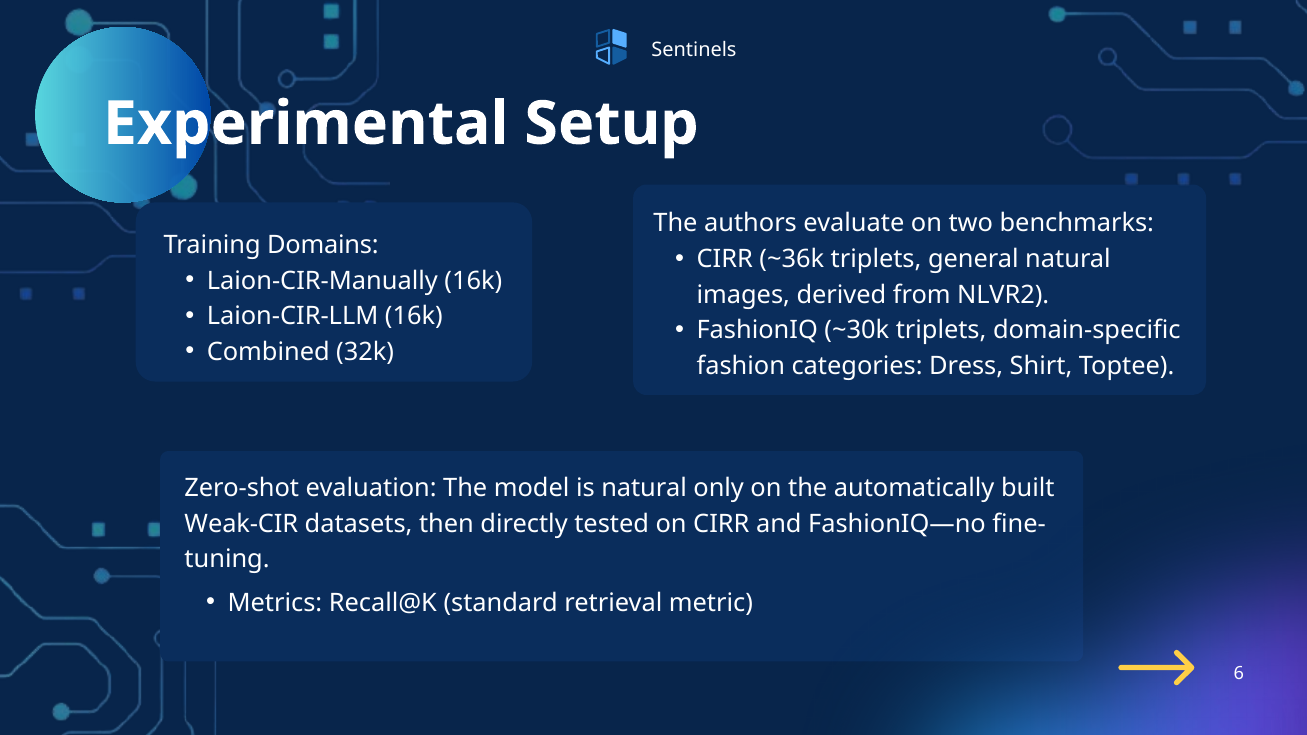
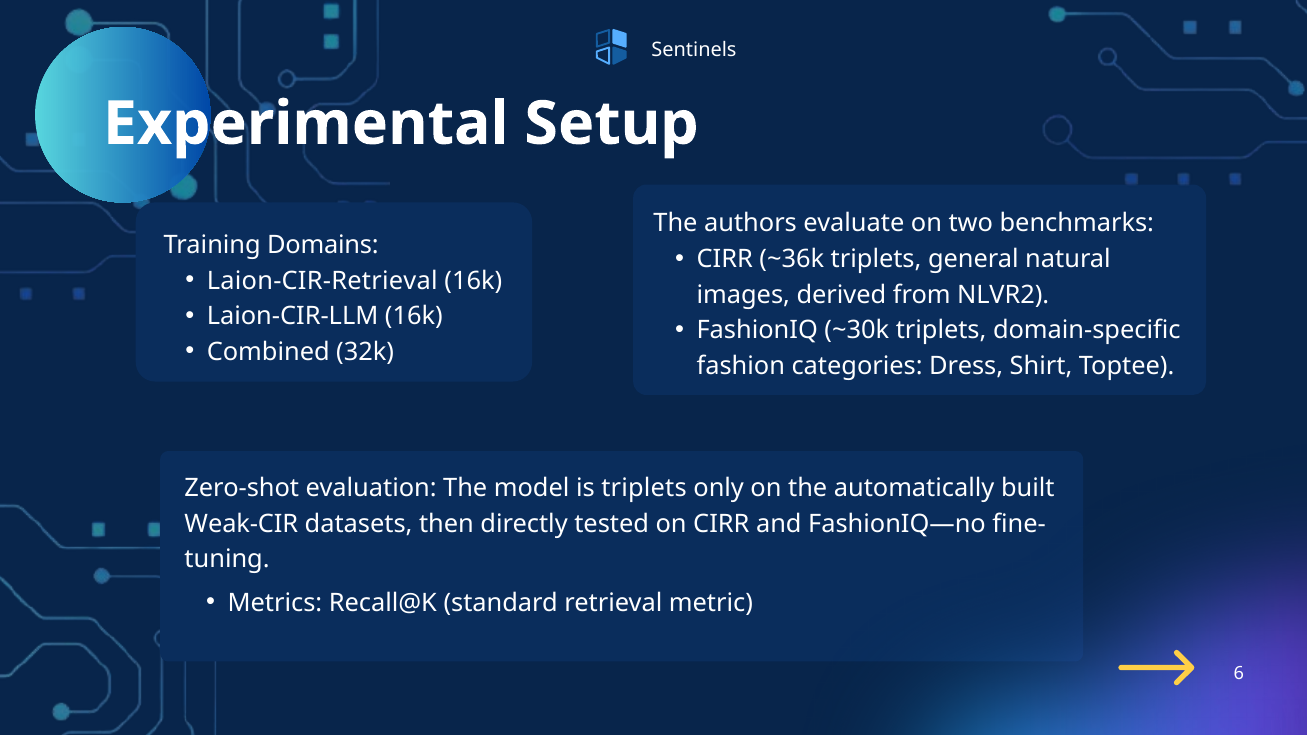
Laion-CIR-Manually: Laion-CIR-Manually -> Laion-CIR-Retrieval
is natural: natural -> triplets
